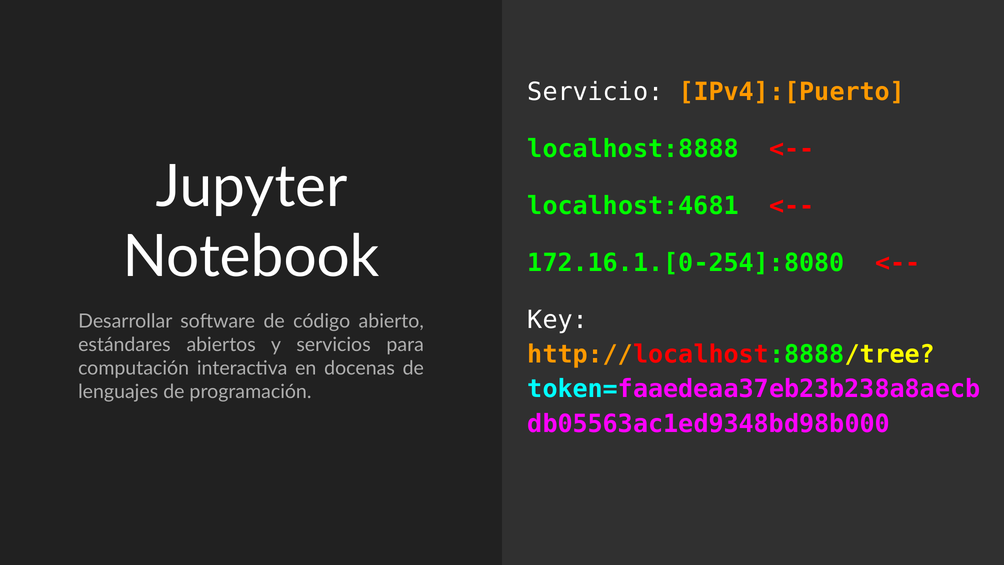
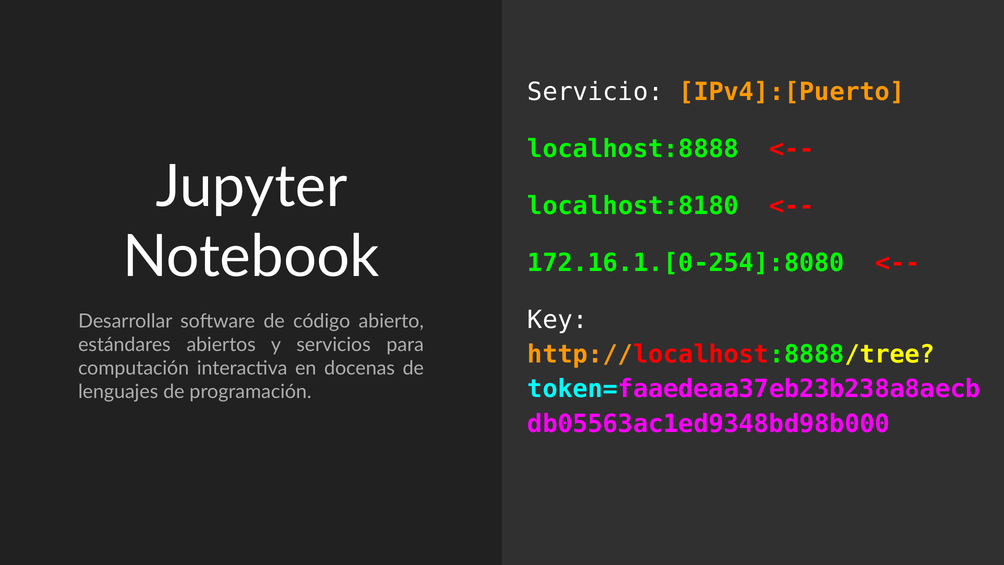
localhost:4681: localhost:4681 -> localhost:8180
